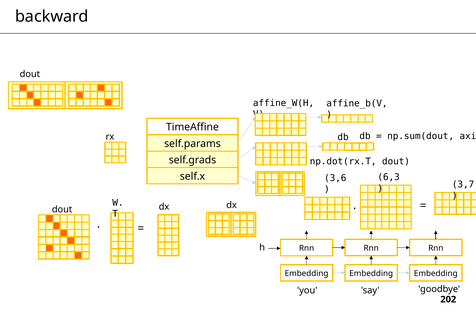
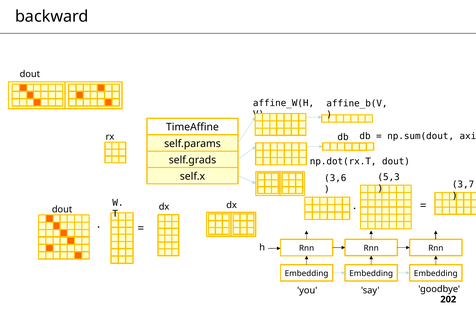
6,3: 6,3 -> 5,3
